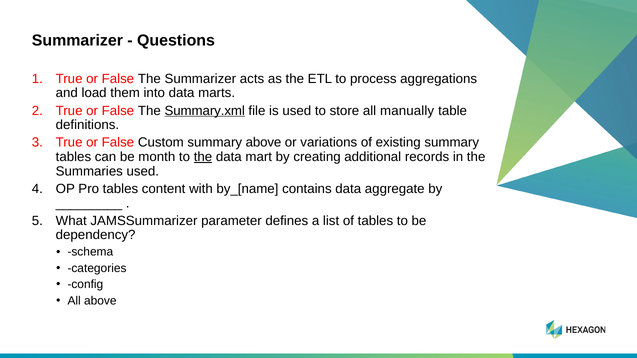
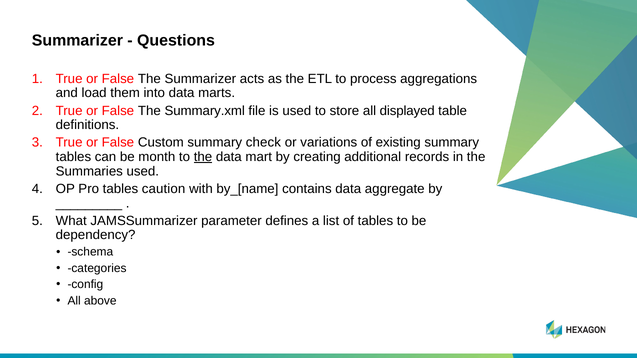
Summary.xml underline: present -> none
manually: manually -> displayed
summary above: above -> check
content: content -> caution
